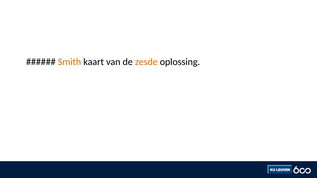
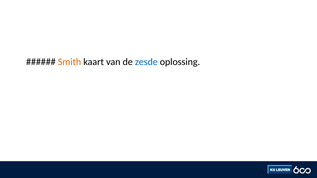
zesde colour: orange -> blue
